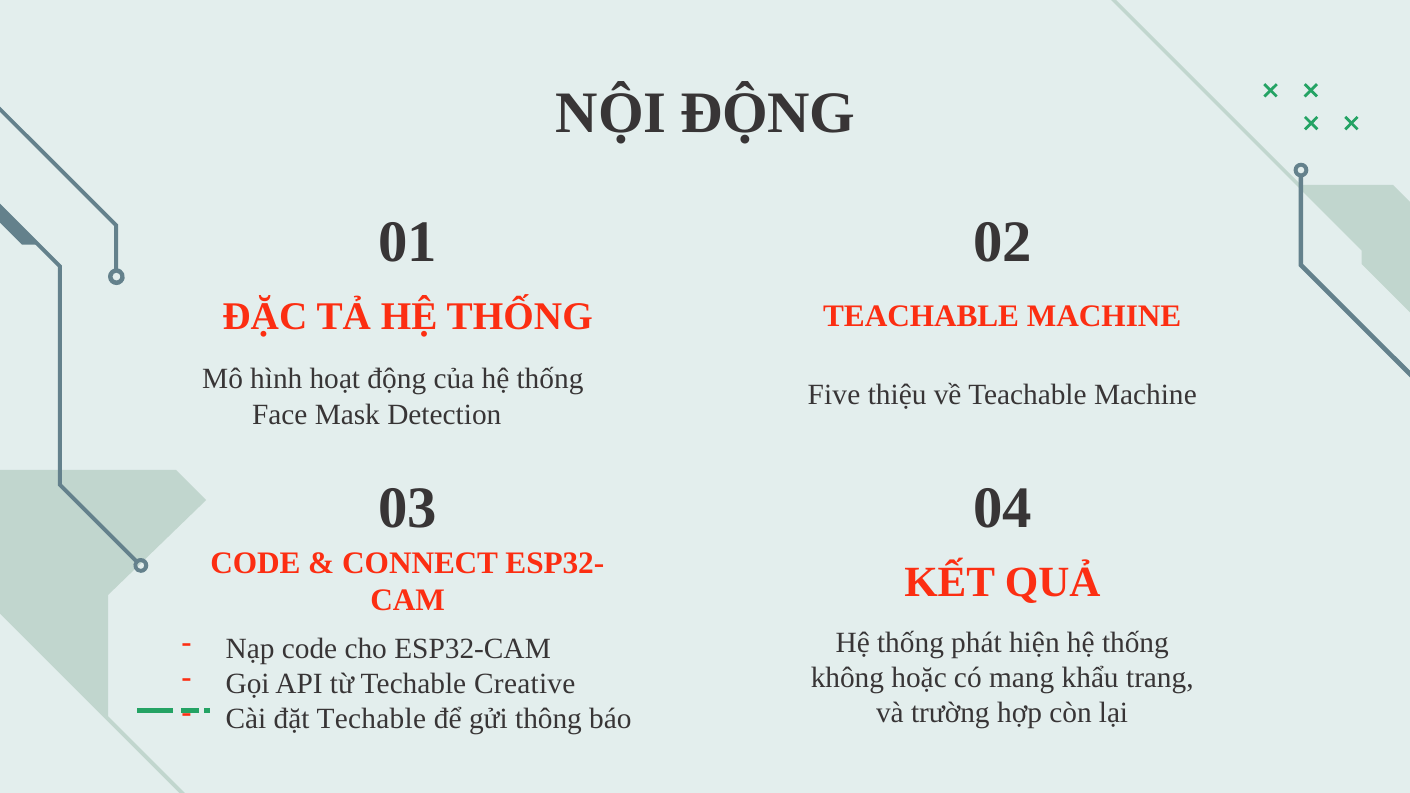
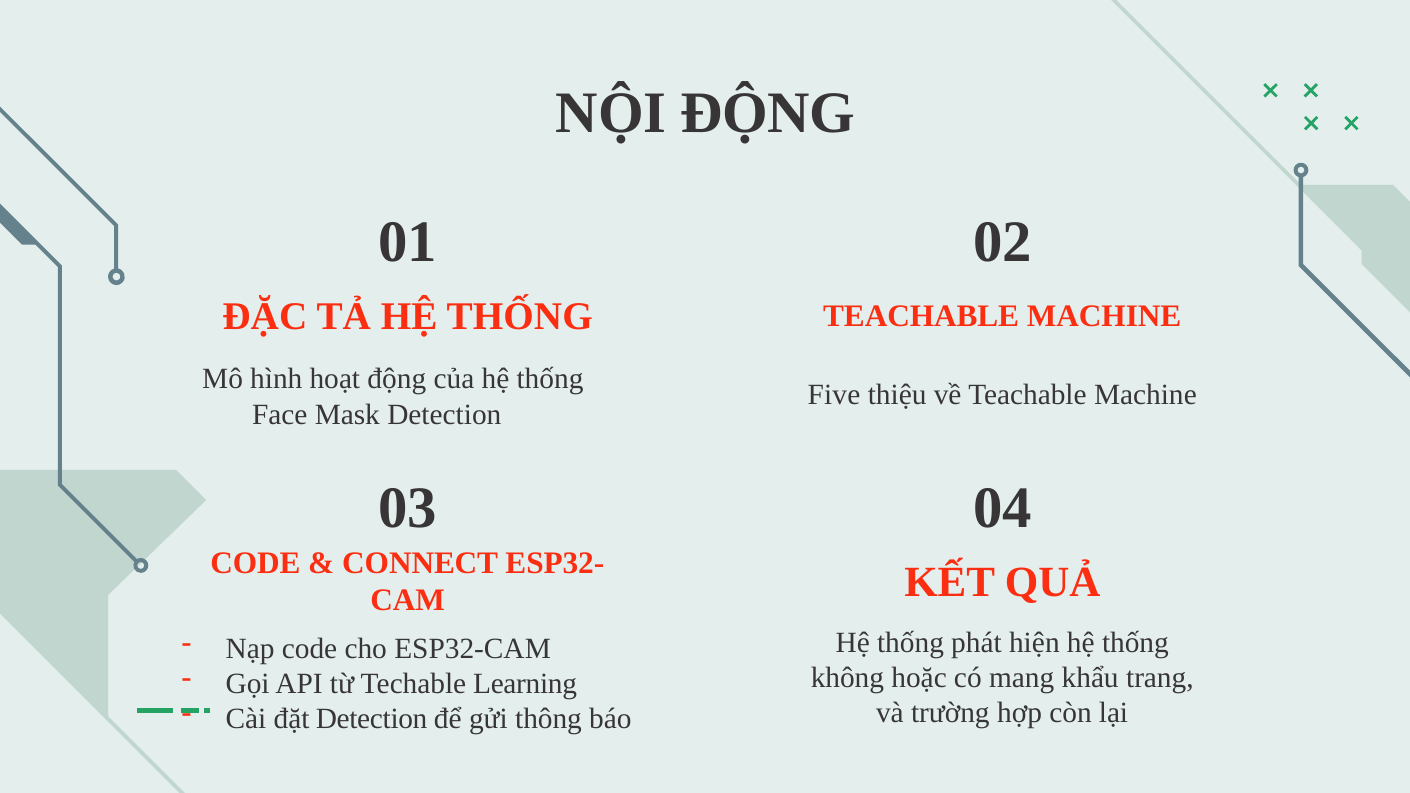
Creative: Creative -> Learning
đặt Techable: Techable -> Detection
